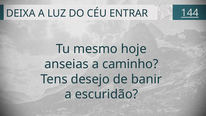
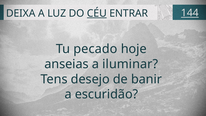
CÉU underline: none -> present
mesmo: mesmo -> pecado
caminho: caminho -> iluminar
